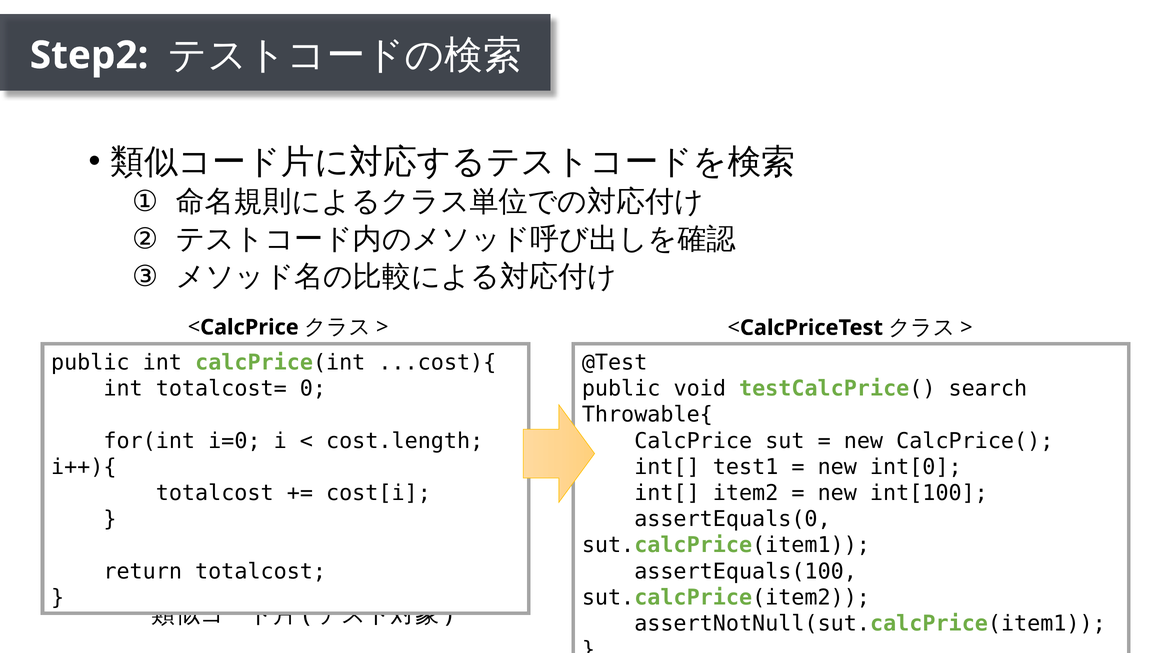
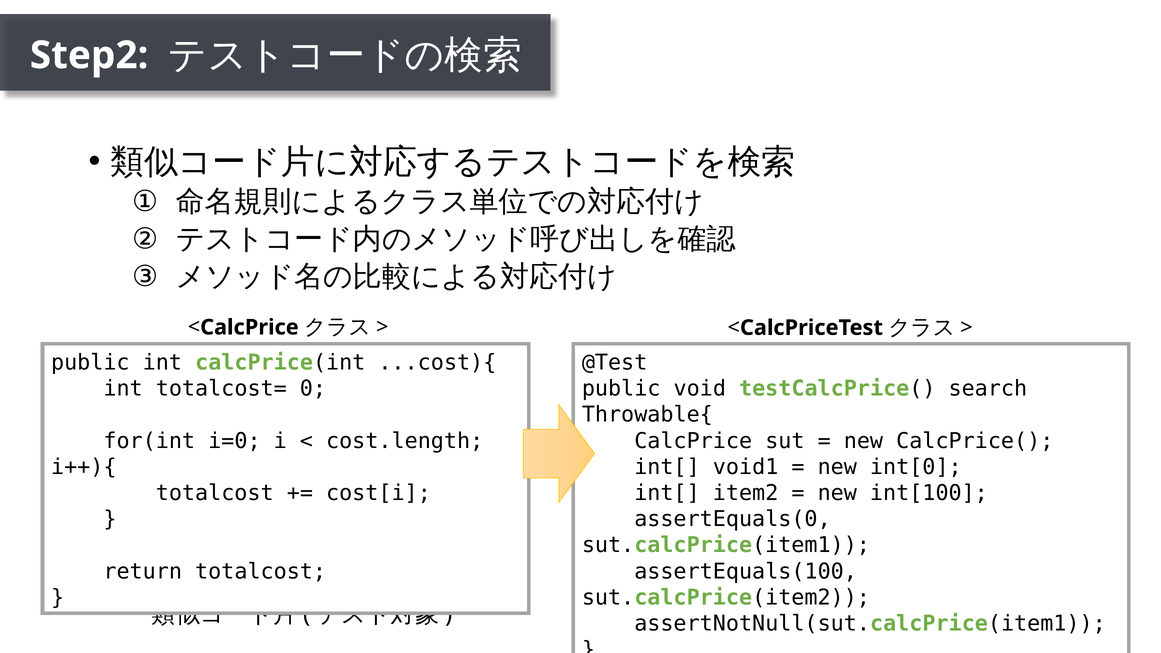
test1: test1 -> void1
